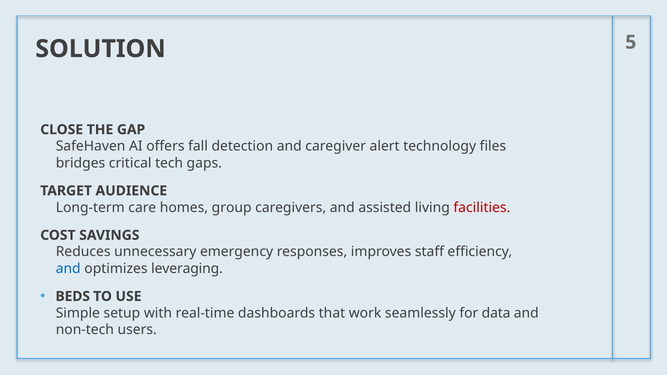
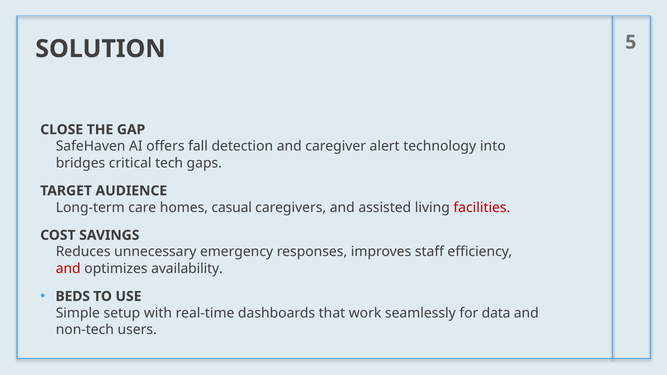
files: files -> into
group: group -> casual
and at (68, 269) colour: blue -> red
leveraging: leveraging -> availability
